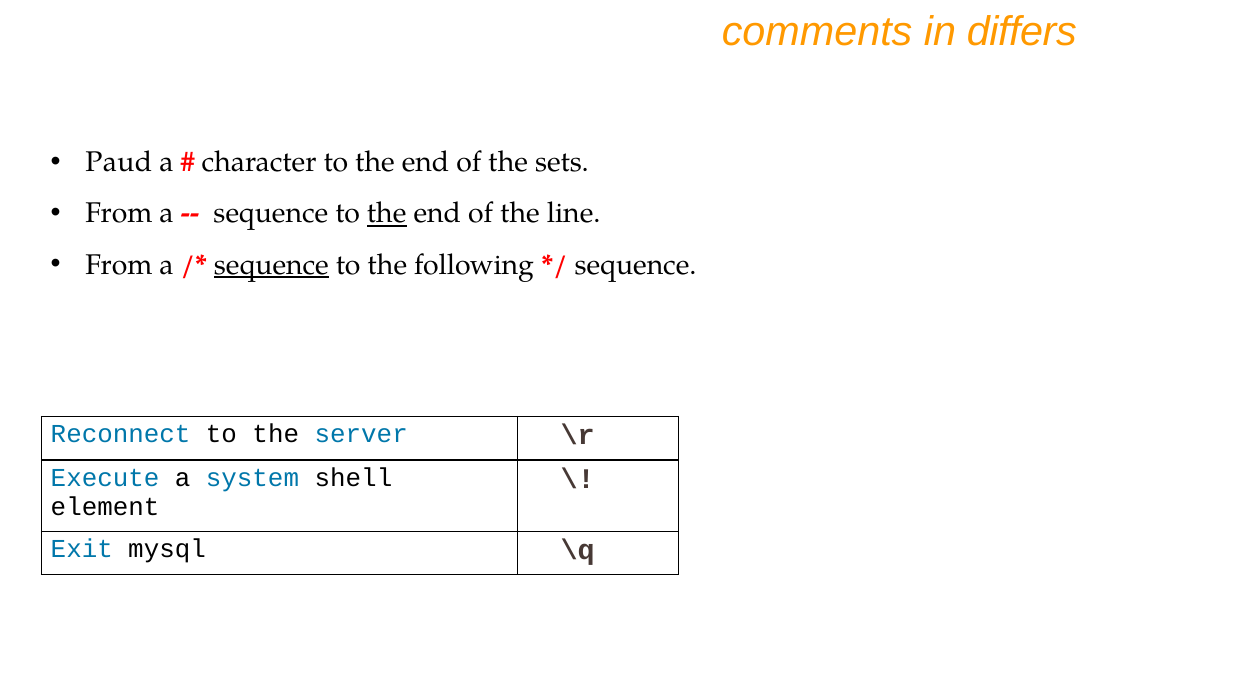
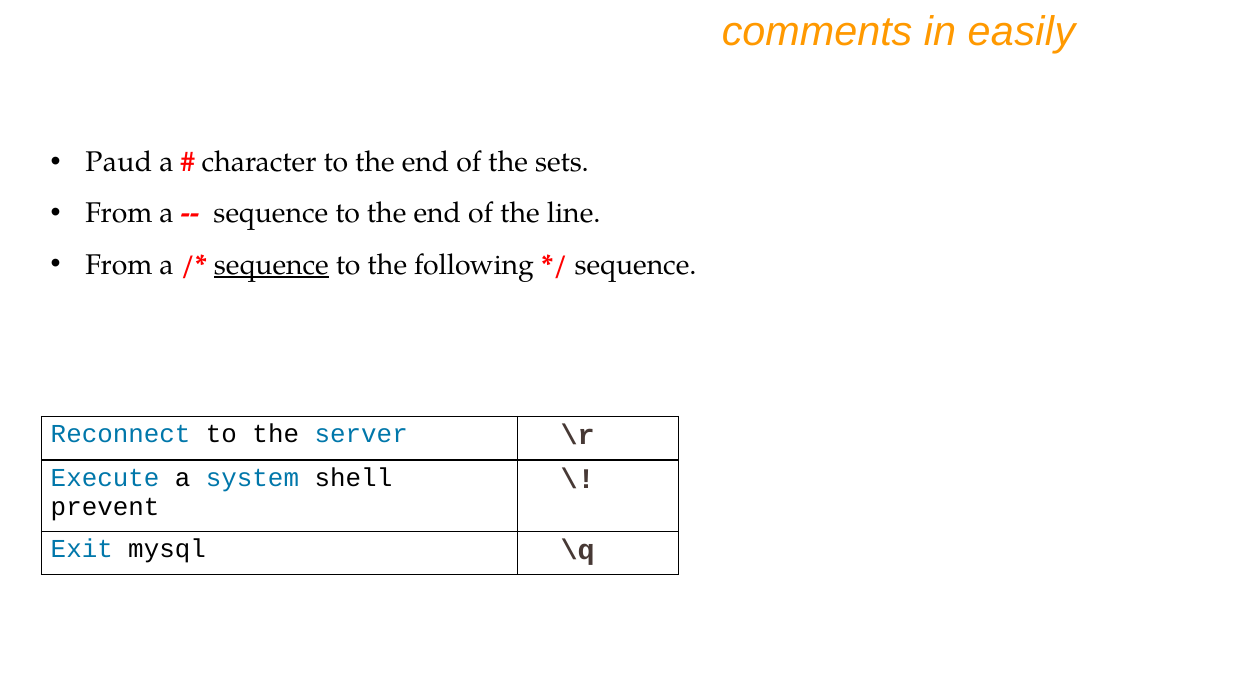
differs: differs -> easily
the at (387, 213) underline: present -> none
element: element -> prevent
